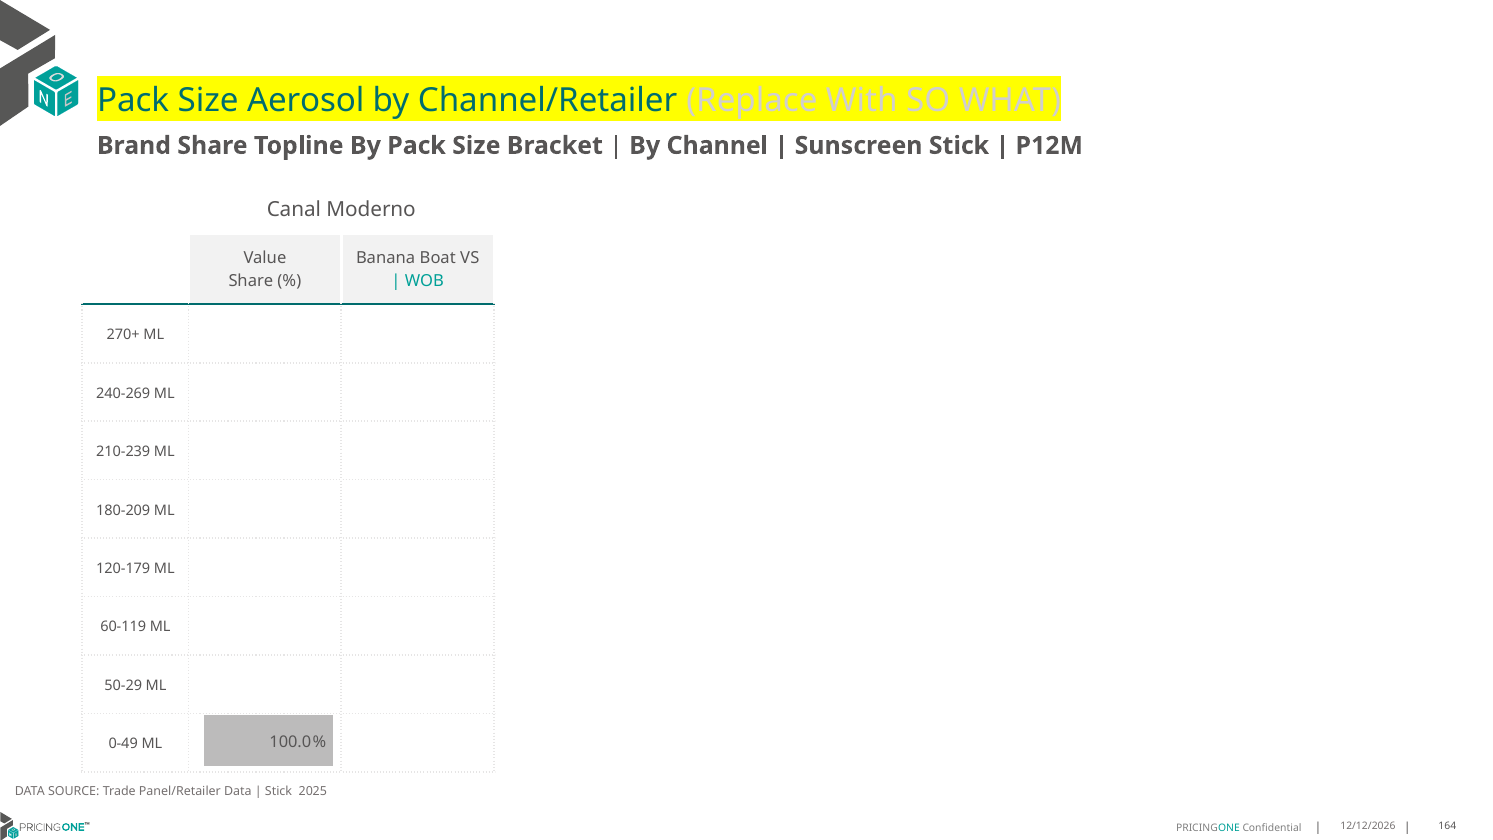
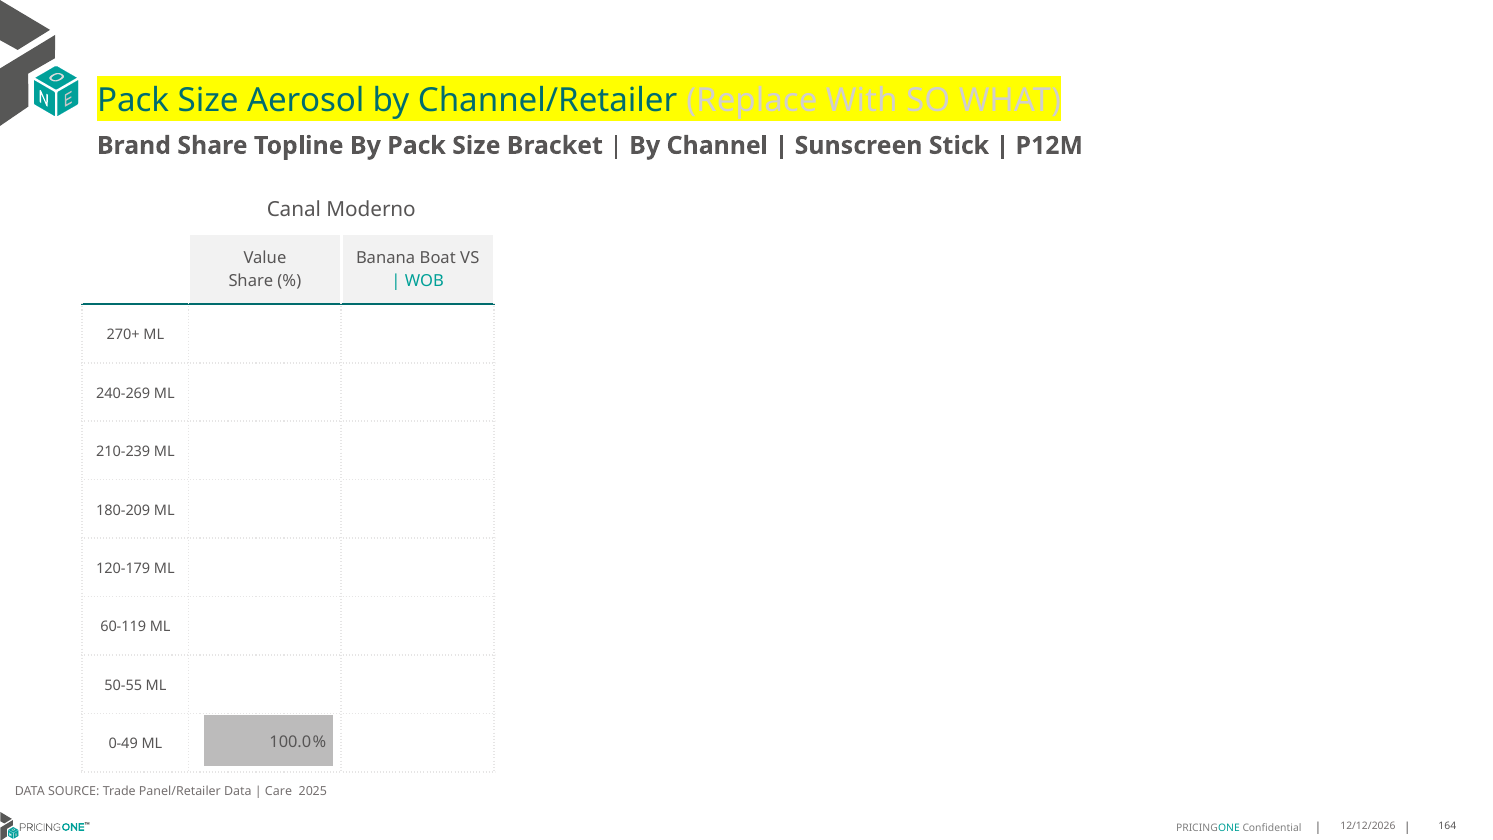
50-29: 50-29 -> 50-55
Stick at (279, 791): Stick -> Care
